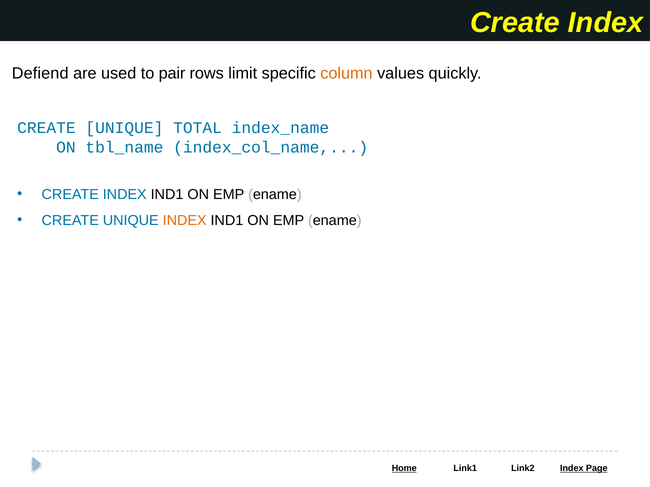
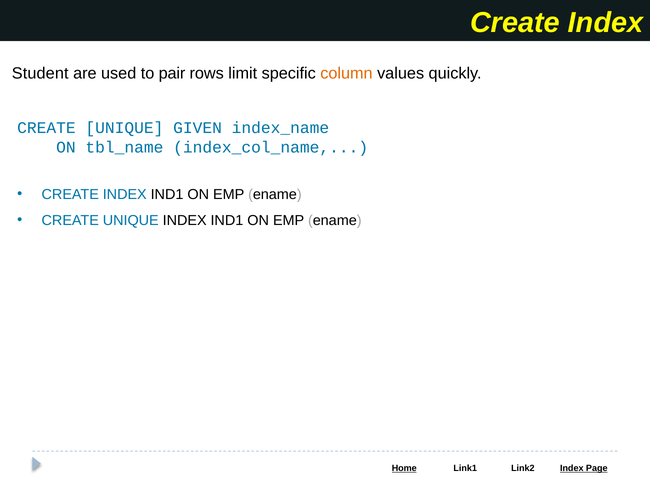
Defiend: Defiend -> Student
TOTAL: TOTAL -> GIVEN
INDEX at (185, 220) colour: orange -> black
